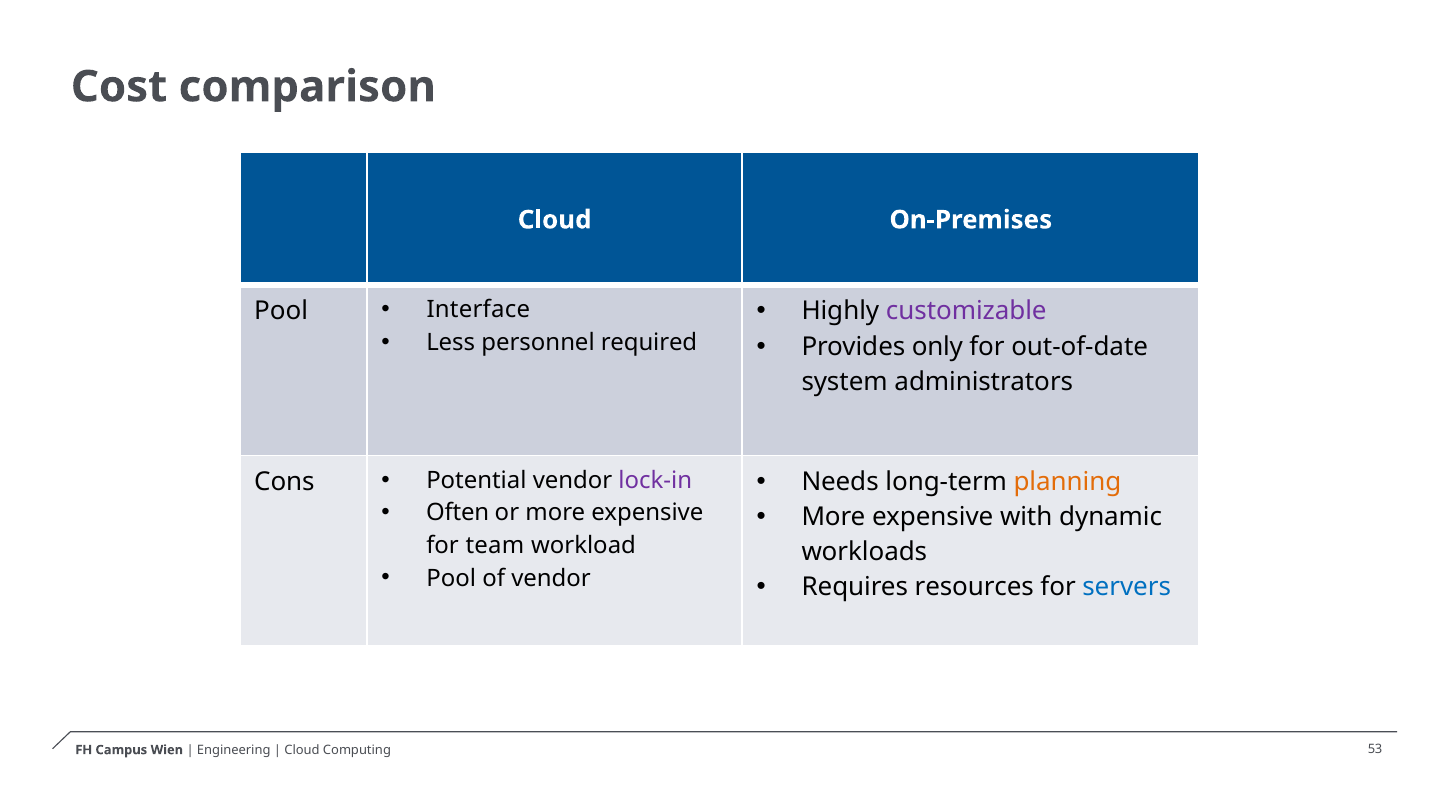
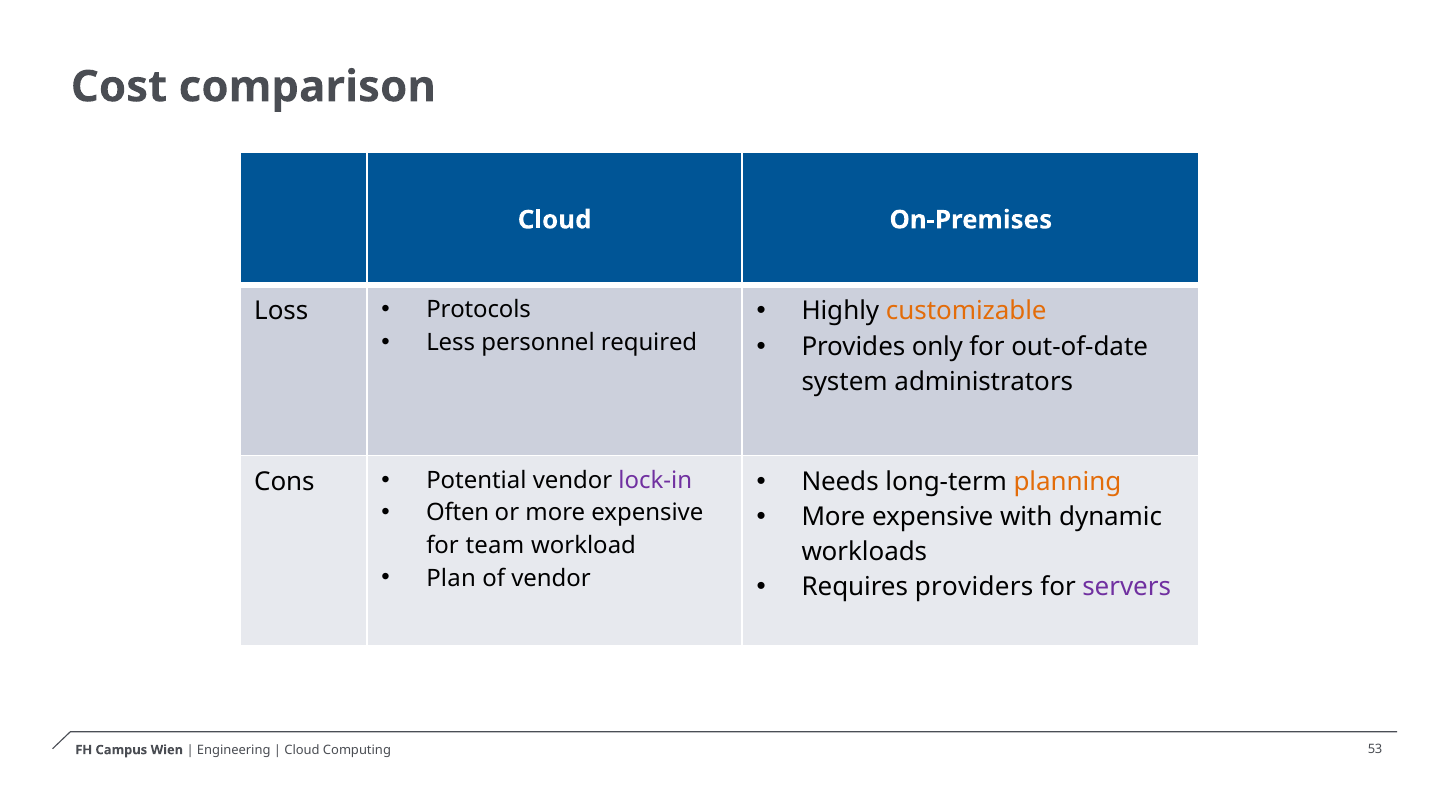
customizable colour: purple -> orange
Pool at (281, 311): Pool -> Loss
Interface: Interface -> Protocols
Pool at (451, 578): Pool -> Plan
resources: resources -> providers
servers colour: blue -> purple
